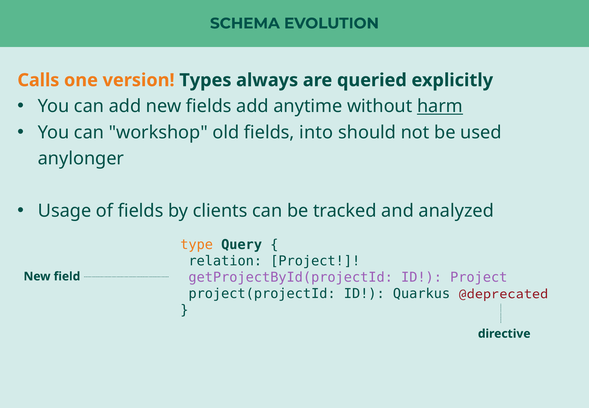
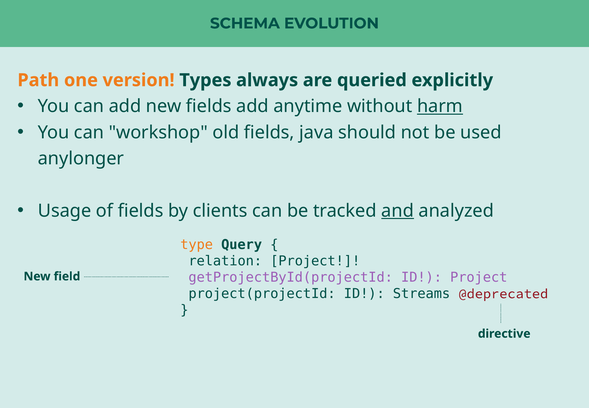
Calls: Calls -> Path
into: into -> java
and underline: none -> present
Quarkus: Quarkus -> Streams
